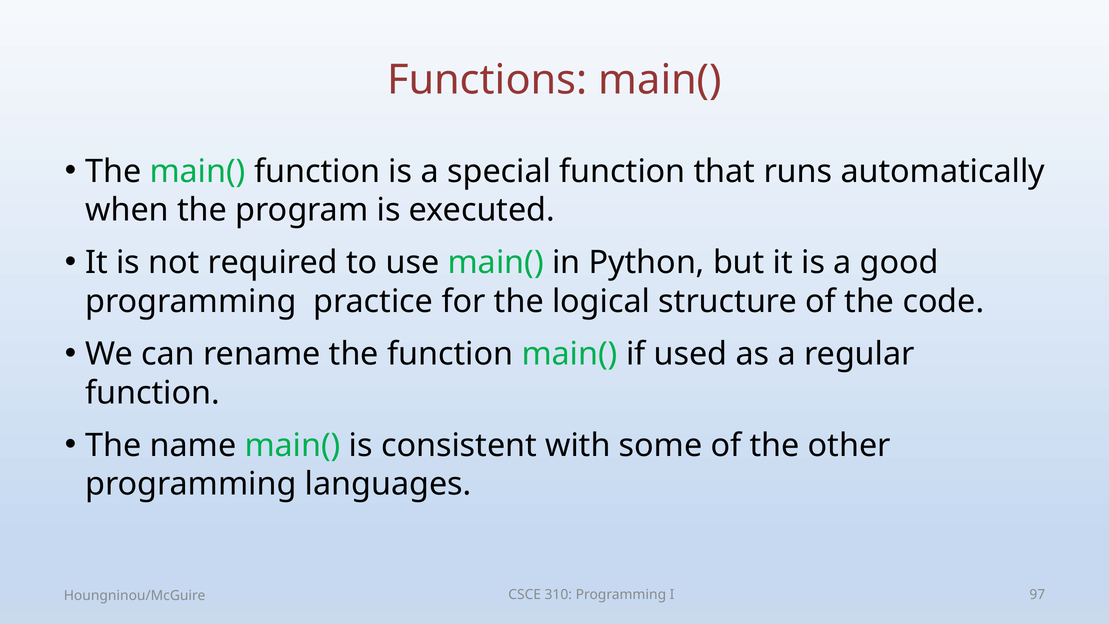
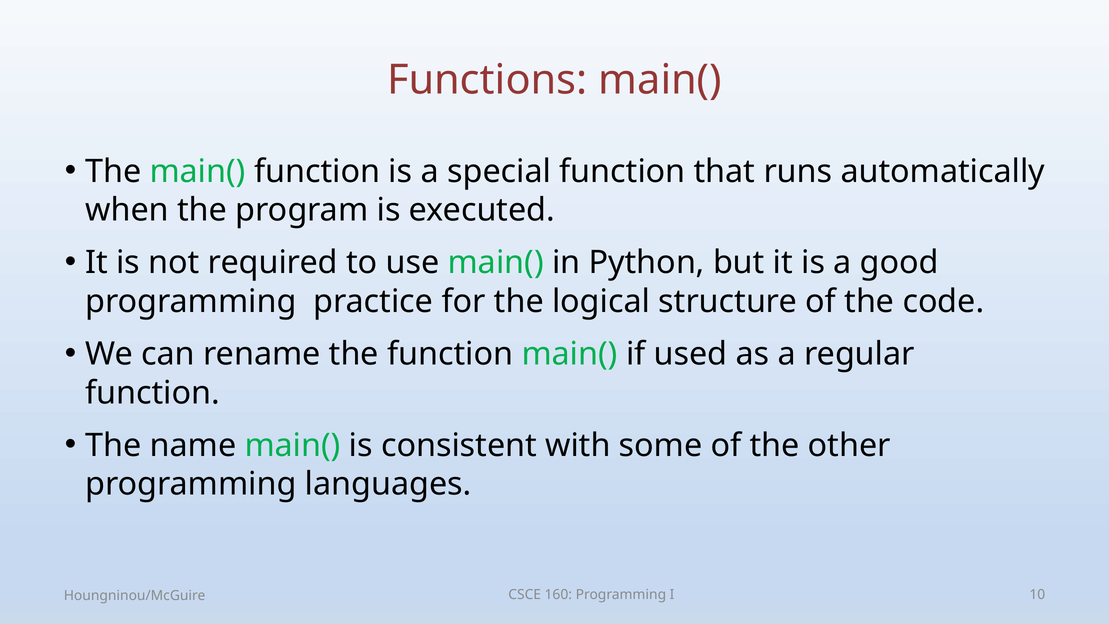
310: 310 -> 160
97: 97 -> 10
